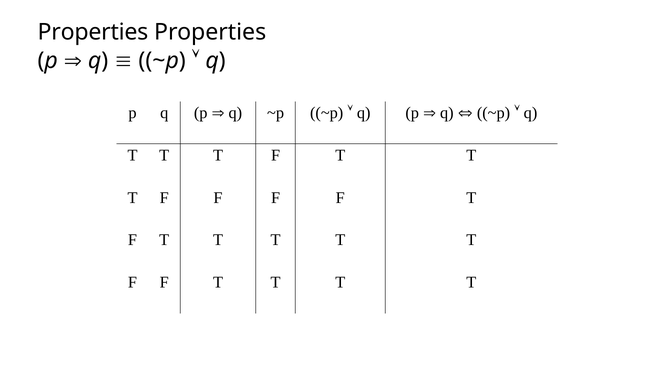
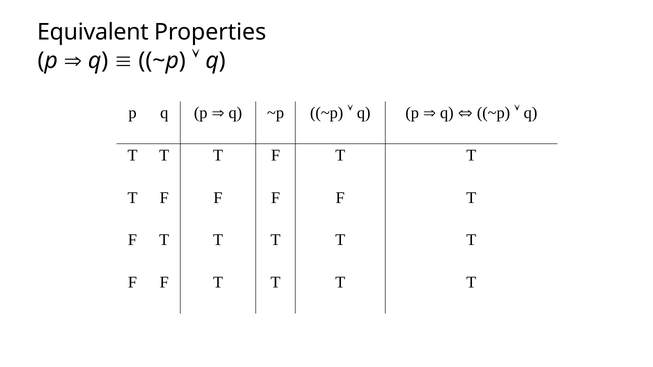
Properties at (93, 32): Properties -> Equivalent
